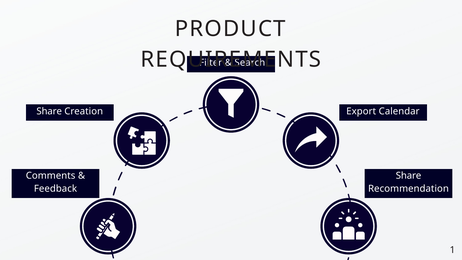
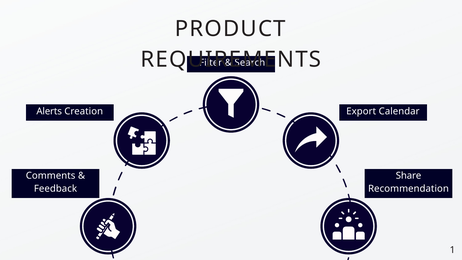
Share at (49, 111): Share -> Alerts
